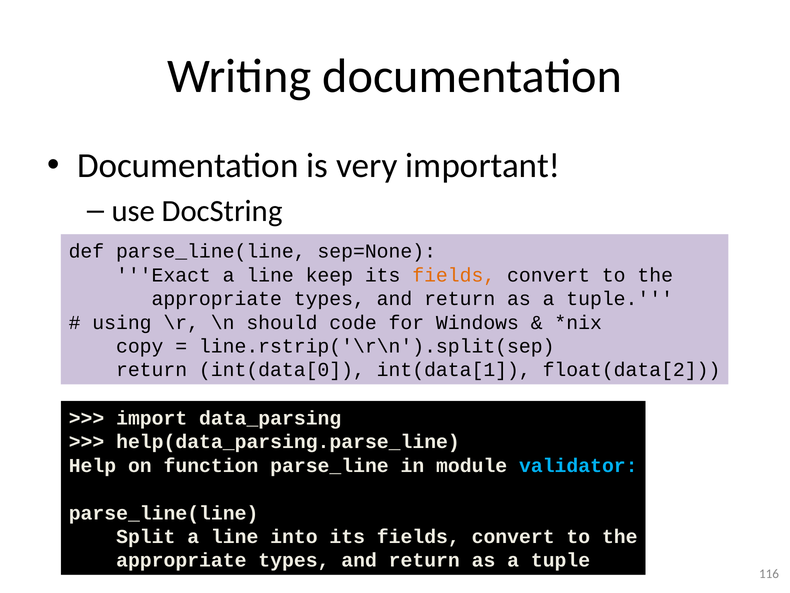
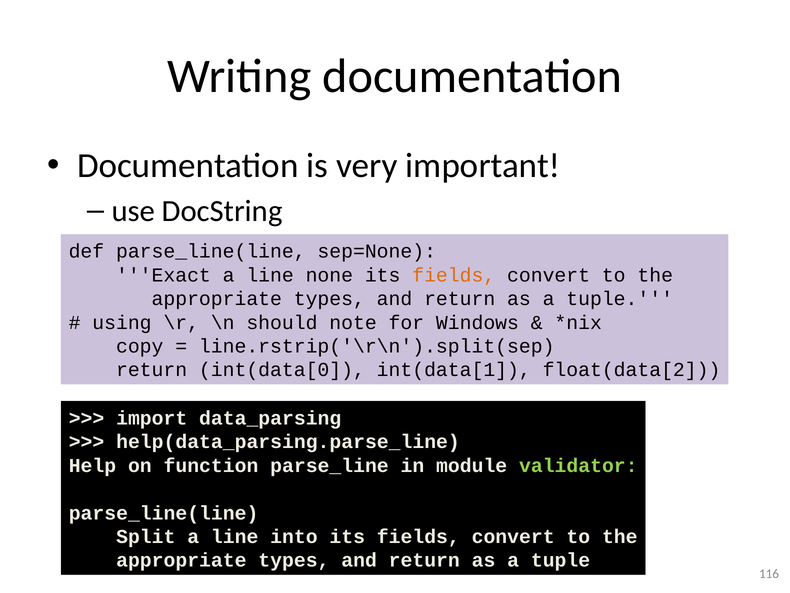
keep: keep -> none
code: code -> note
validator colour: light blue -> light green
